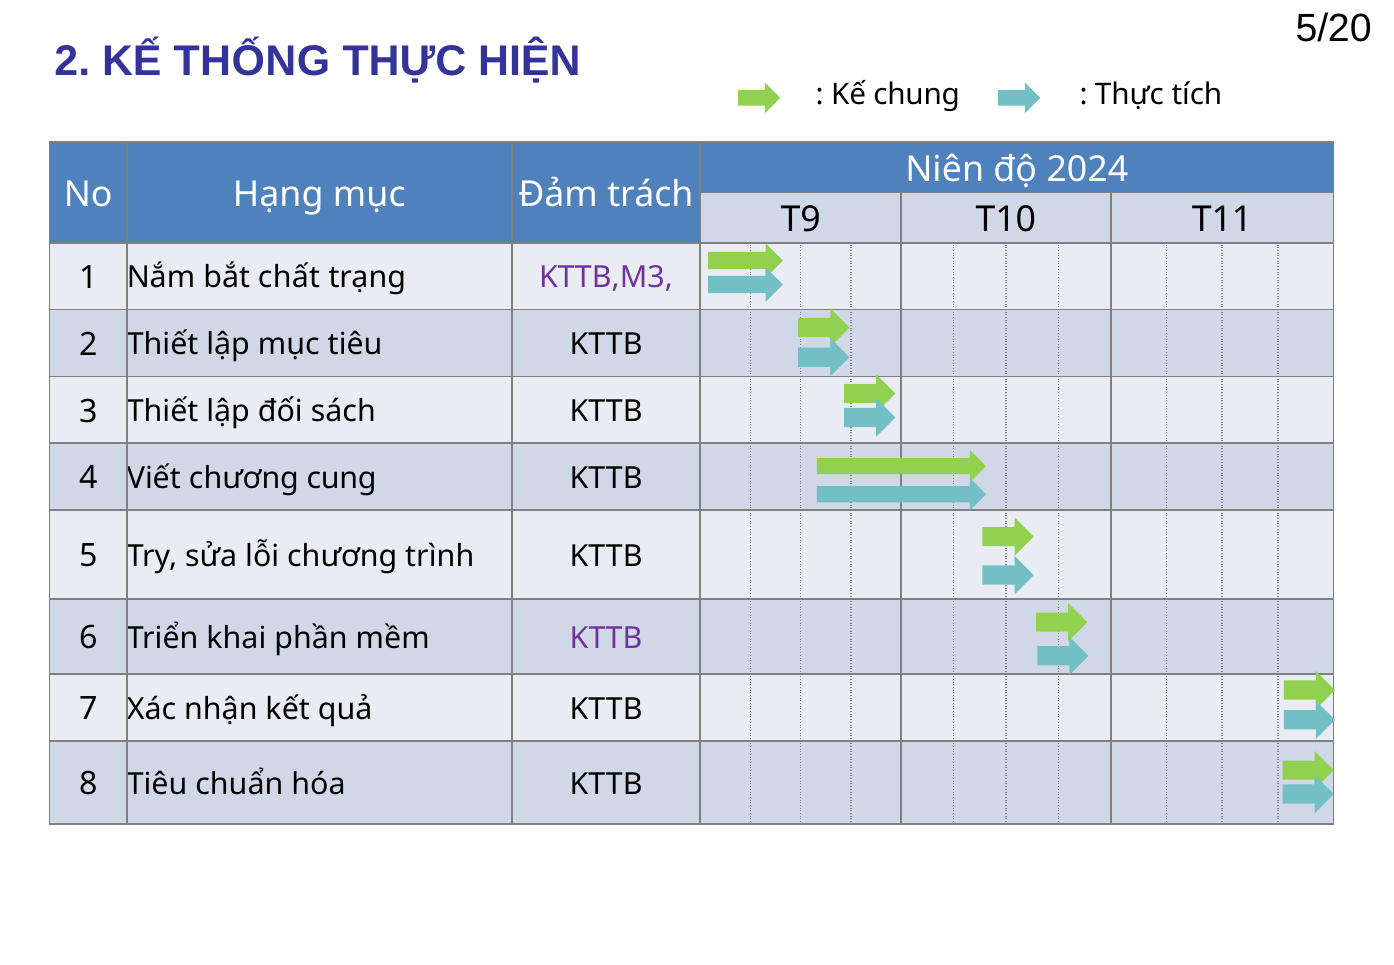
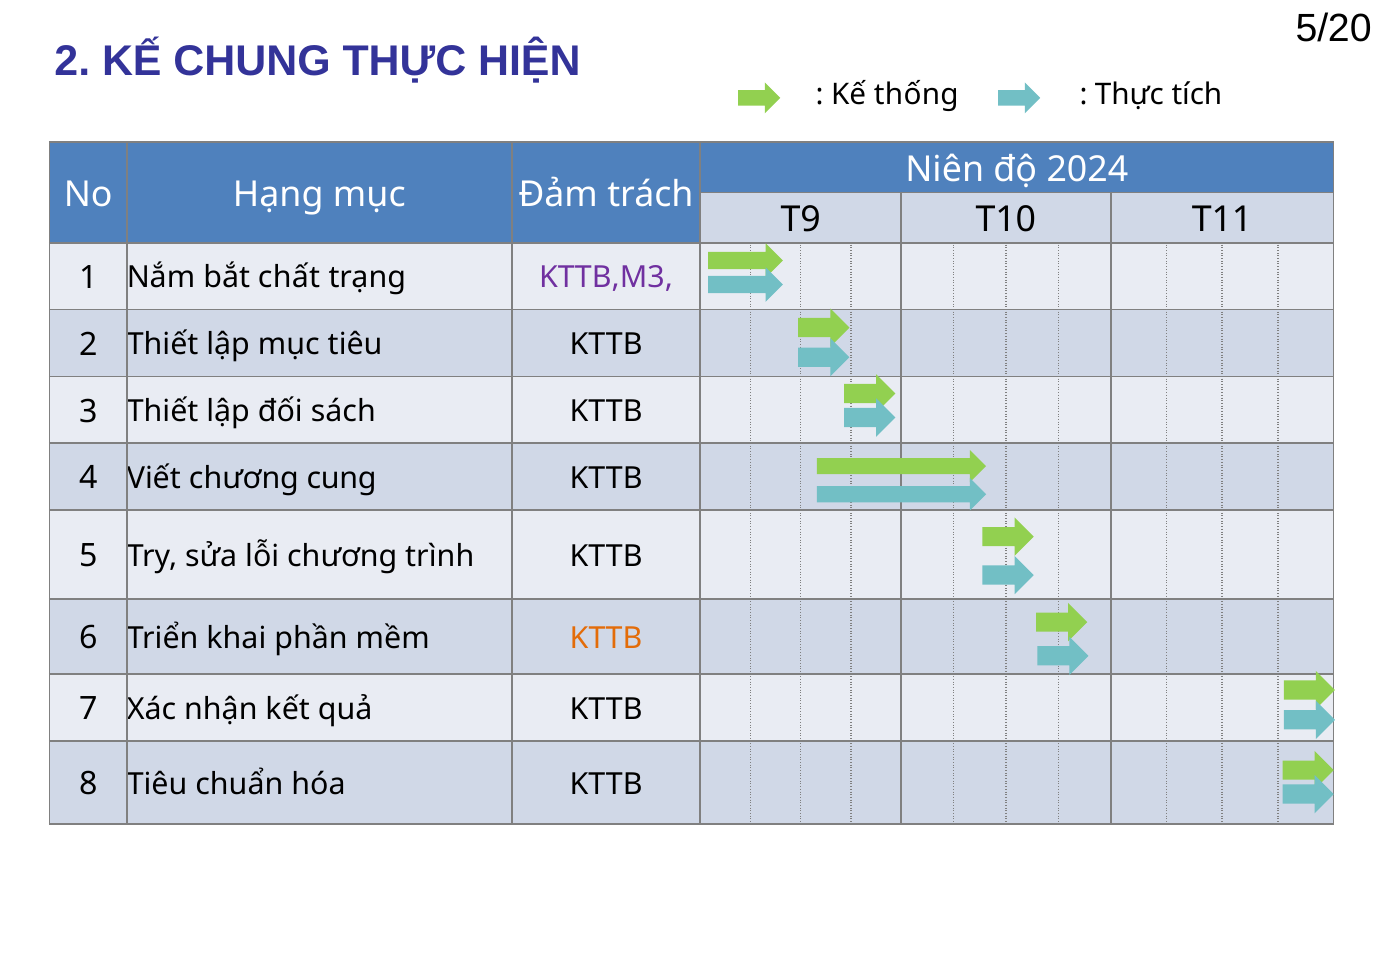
THỐNG: THỐNG -> CHUNG
chung: chung -> thống
KTTB at (606, 638) colour: purple -> orange
